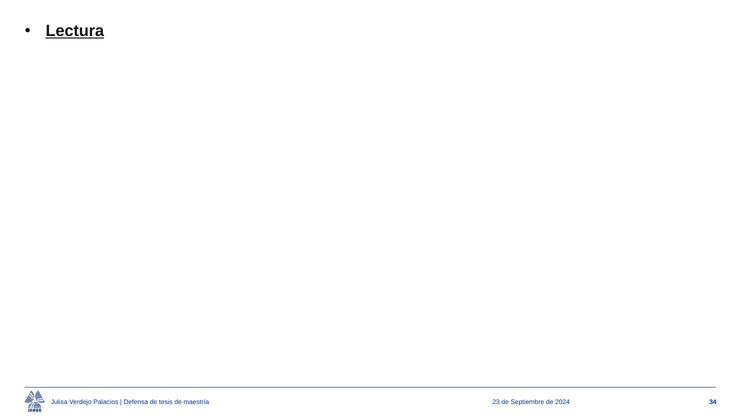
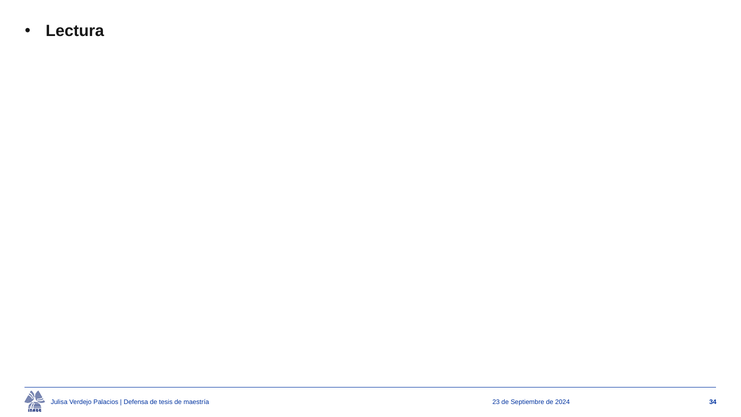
Lectura underline: present -> none
